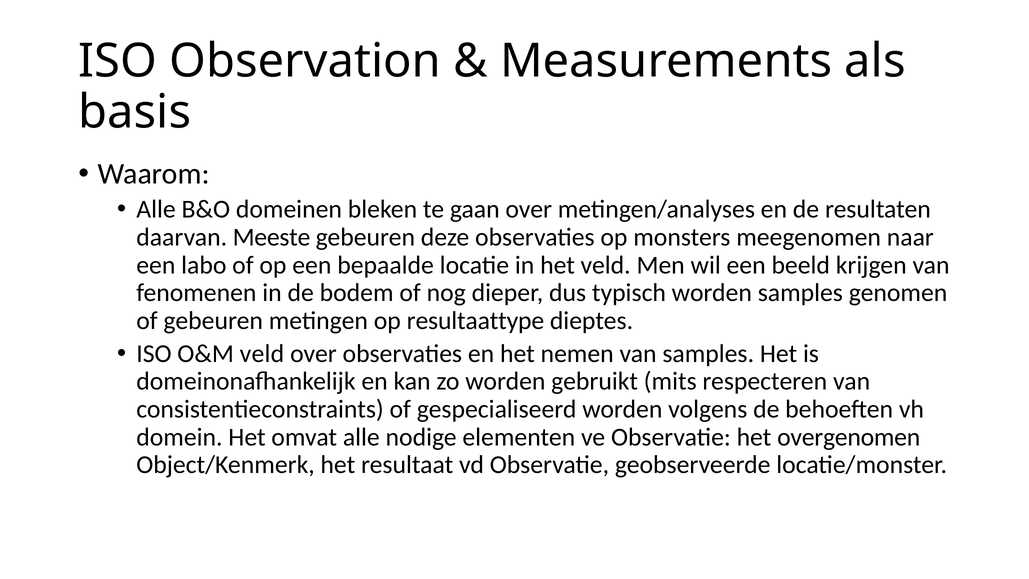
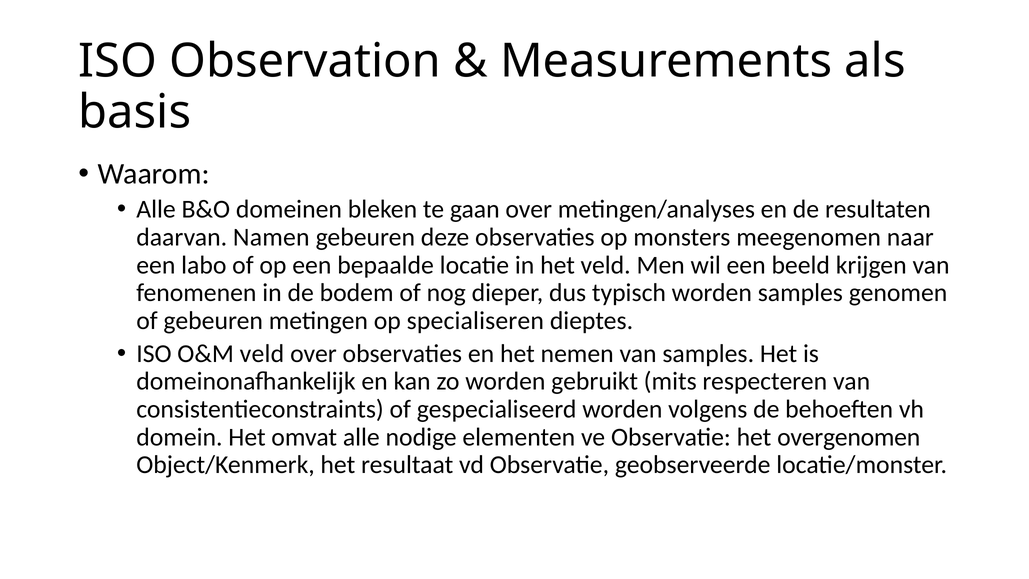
Meeste: Meeste -> Namen
resultaattype: resultaattype -> specialiseren
